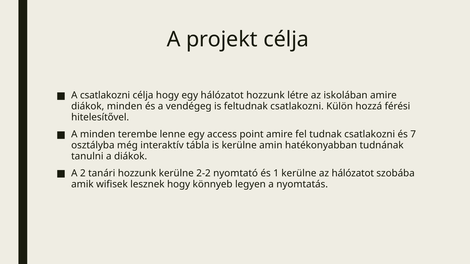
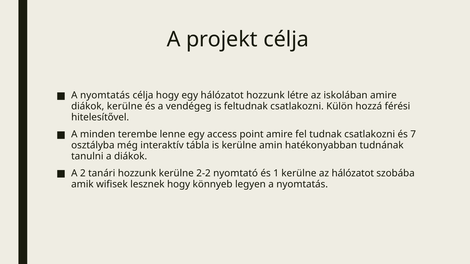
csatlakozni at (105, 95): csatlakozni -> nyomtatás
diákok minden: minden -> kerülne
